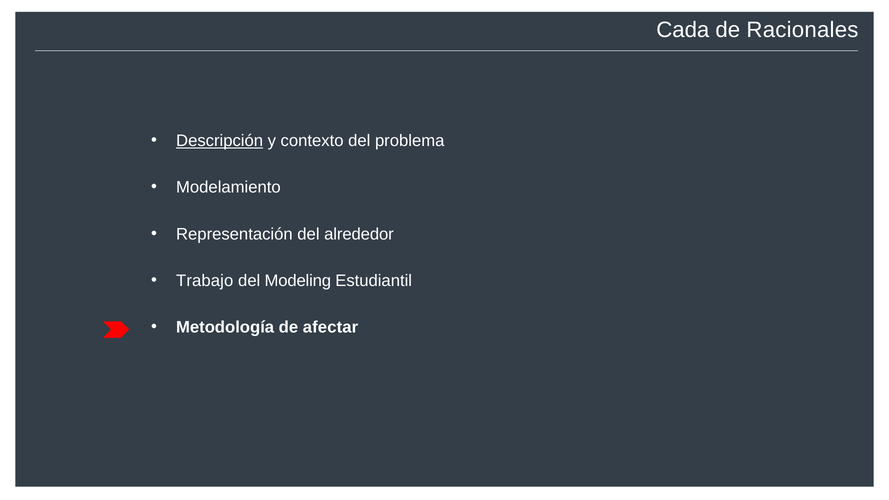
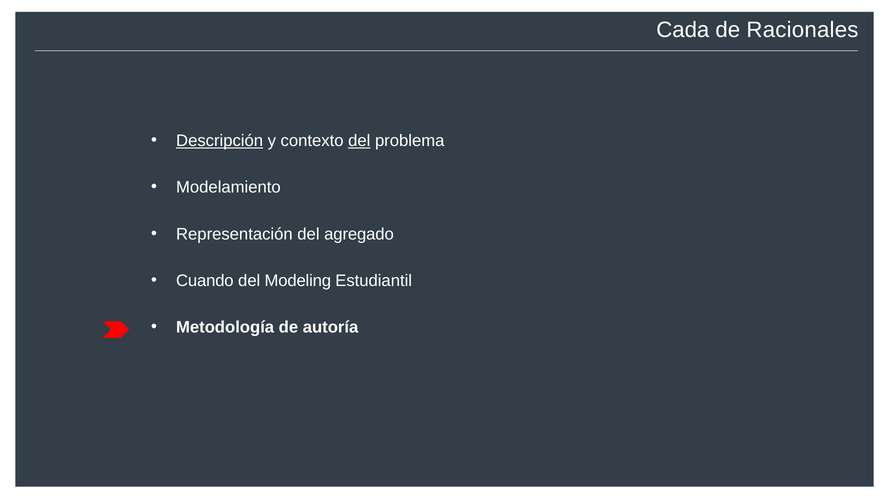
del at (359, 141) underline: none -> present
alrededor: alrededor -> agregado
Trabajo: Trabajo -> Cuando
afectar: afectar -> autoría
